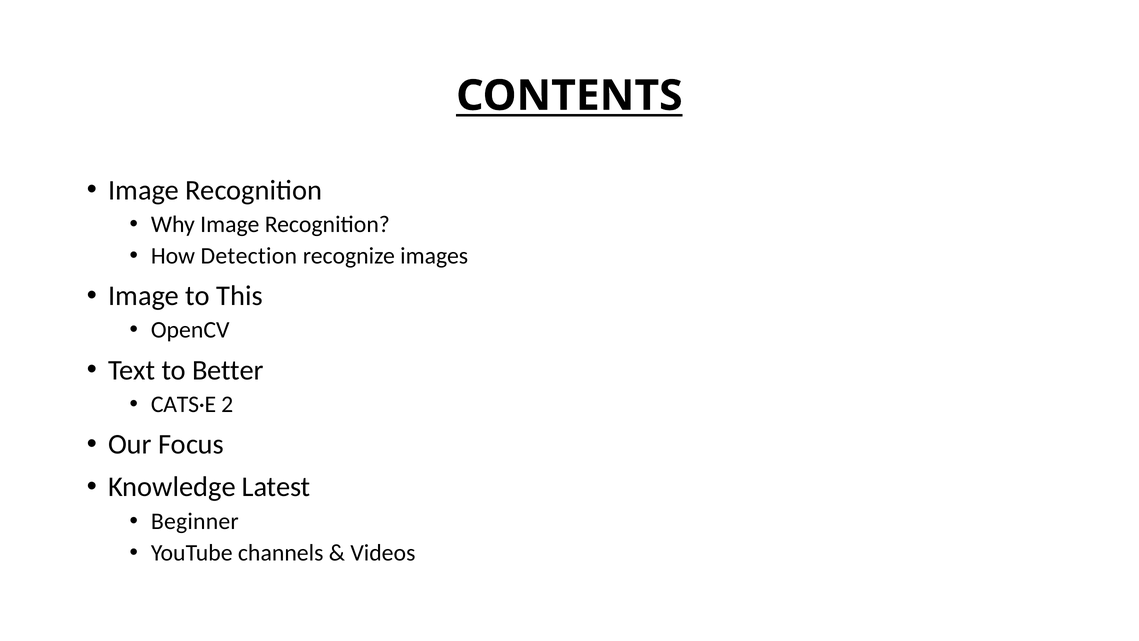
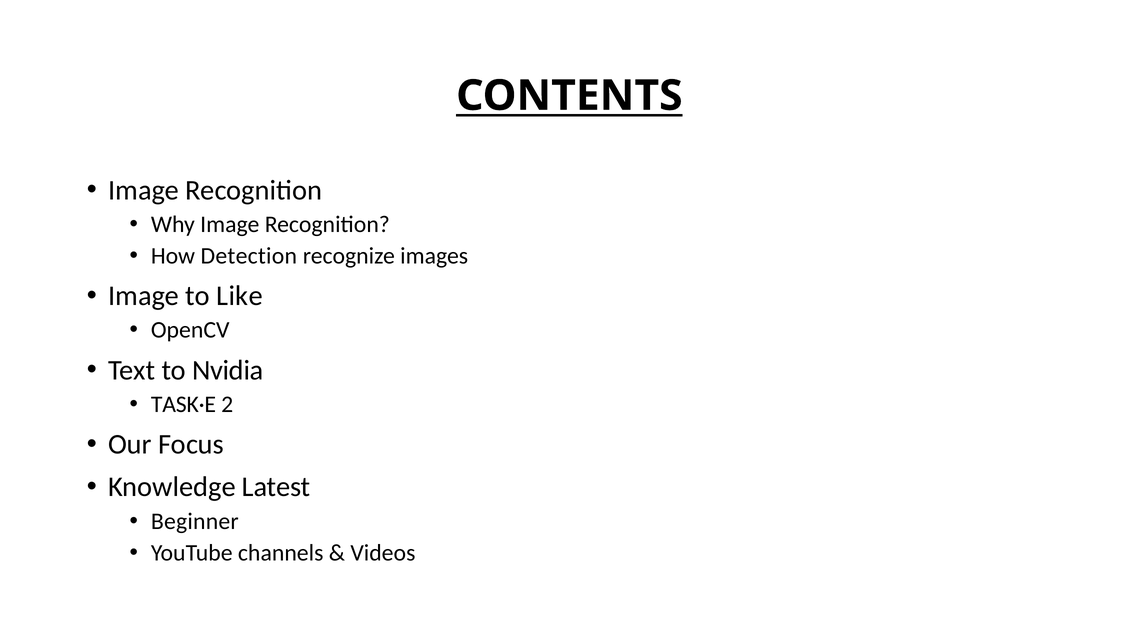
This: This -> Like
Better: Better -> Nvidia
CATS·E: CATS·E -> TASK·E
